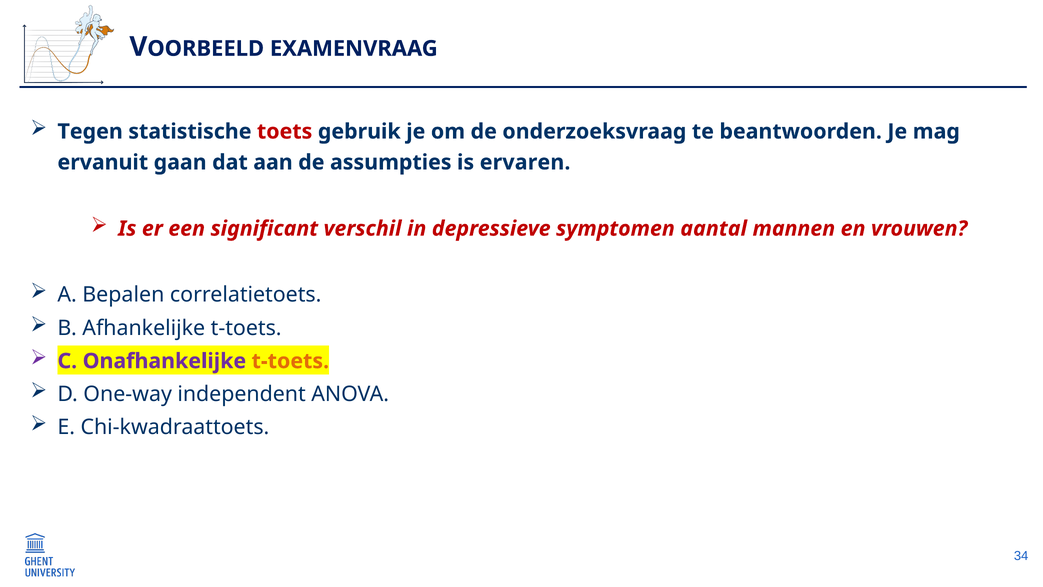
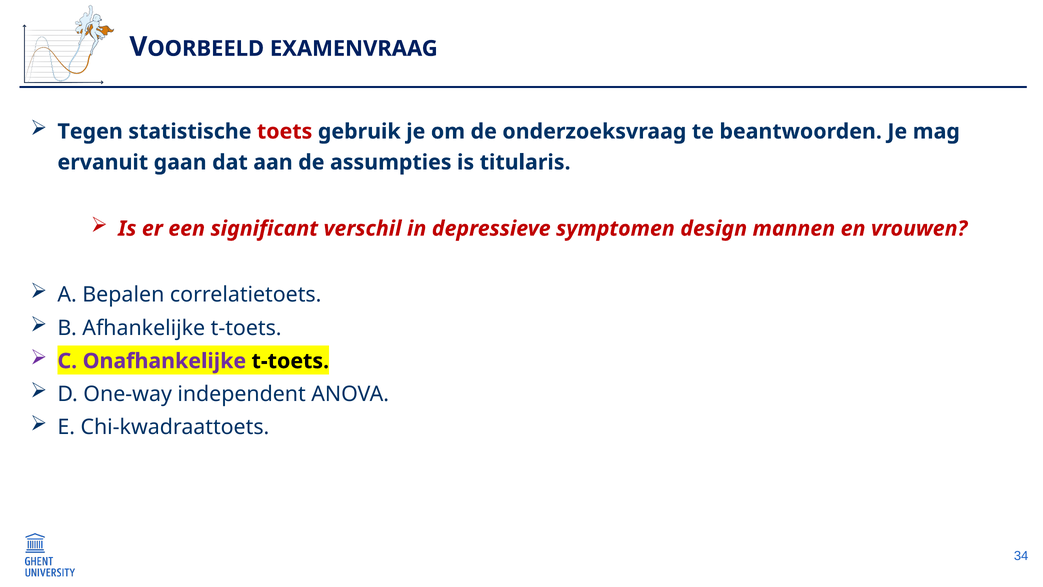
ervaren: ervaren -> titularis
aantal: aantal -> design
t-toets at (290, 361) colour: orange -> black
